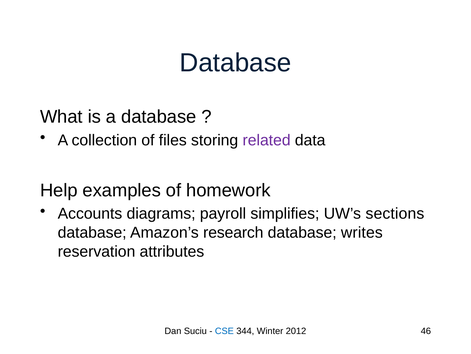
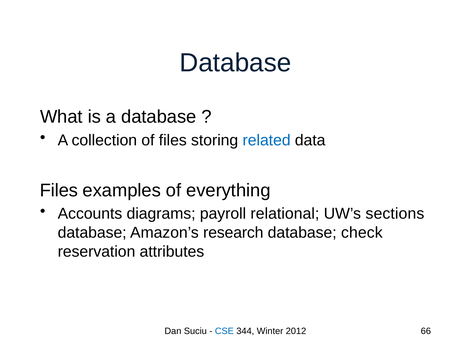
related colour: purple -> blue
Help at (59, 190): Help -> Files
homework: homework -> everything
simplifies: simplifies -> relational
writes: writes -> check
46: 46 -> 66
